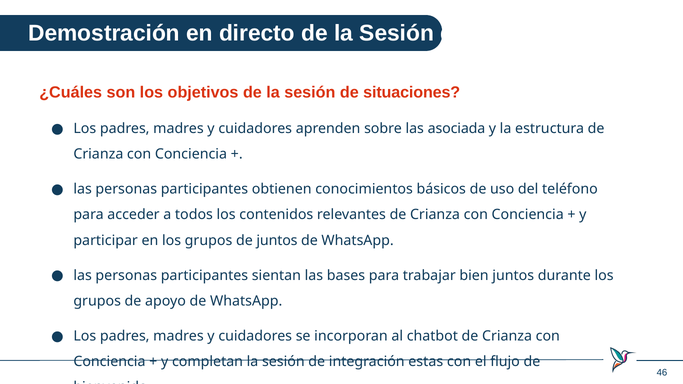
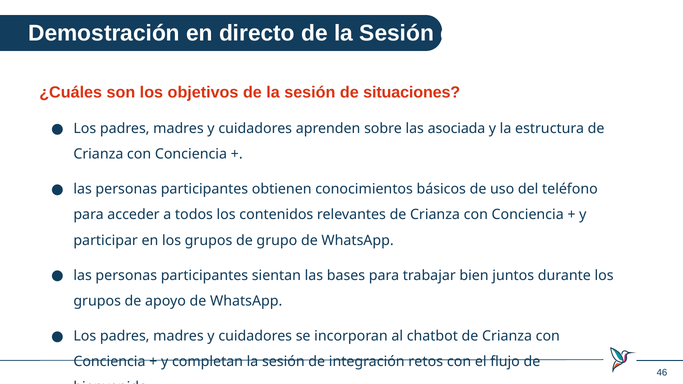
de juntos: juntos -> grupo
estas: estas -> retos
